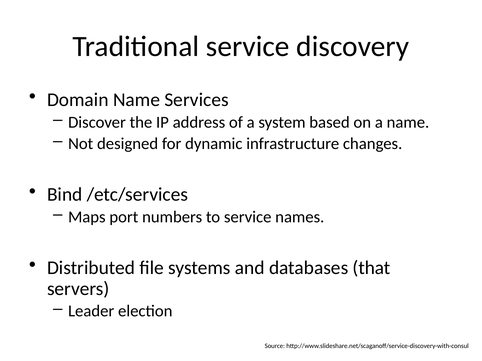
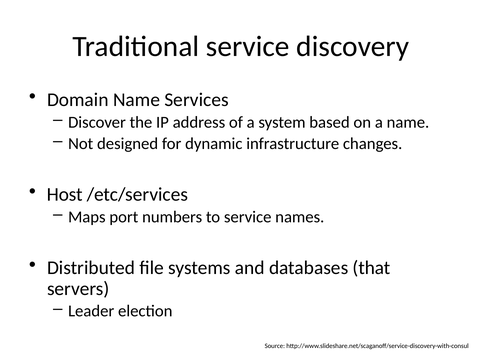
Bind: Bind -> Host
